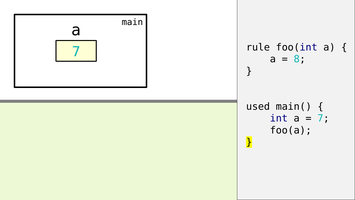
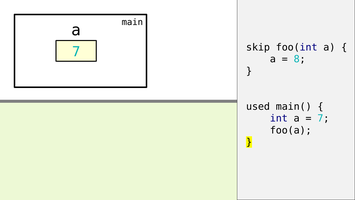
rule: rule -> skip
